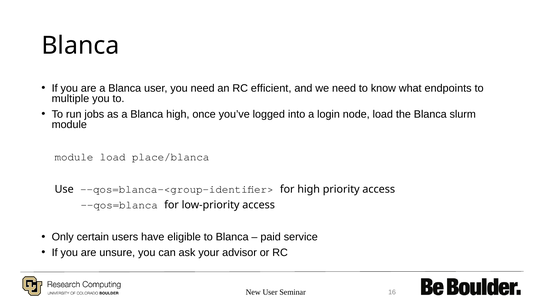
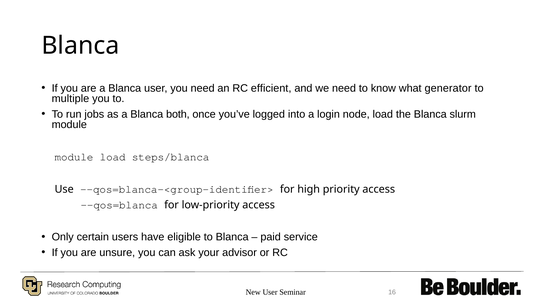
endpoints: endpoints -> generator
Blanca high: high -> both
place/blanca: place/blanca -> steps/blanca
